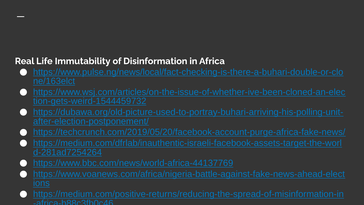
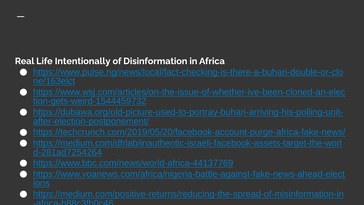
Immutability: Immutability -> Intentionally
